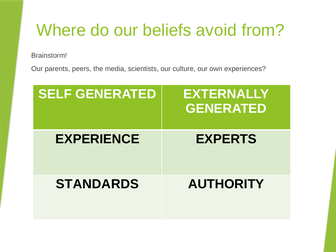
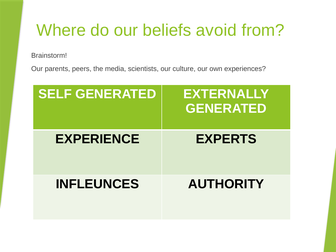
STANDARDS: STANDARDS -> INFLEUNCES
